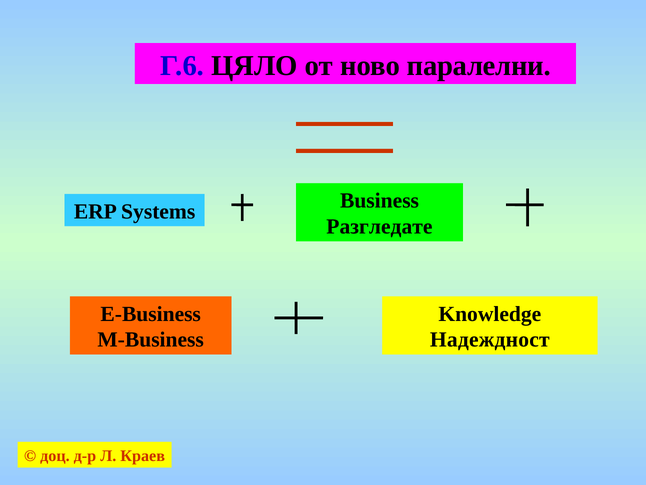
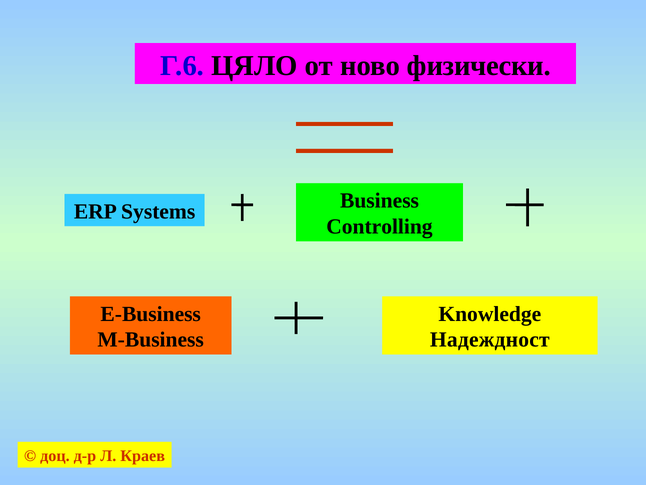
паралелни: паралелни -> физически
Разгледате: Разгледате -> Controlling
